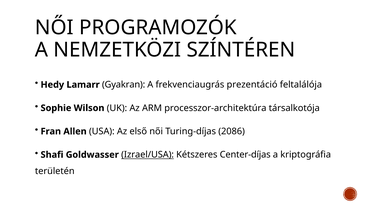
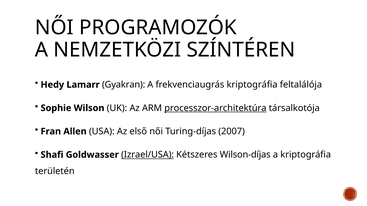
frekvenciaugrás prezentáció: prezentáció -> kriptográfia
processzor-architektúra underline: none -> present
2086: 2086 -> 2007
Center-díjas: Center-díjas -> Wilson-díjas
